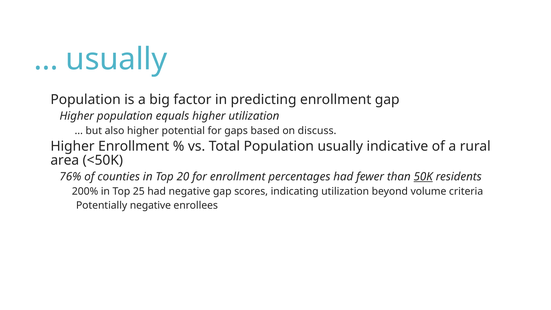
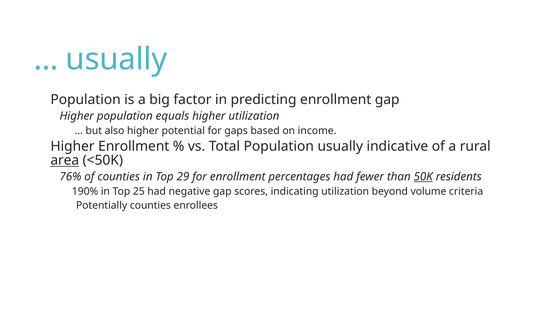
discuss: discuss -> income
area underline: none -> present
20: 20 -> 29
200%: 200% -> 190%
Potentially negative: negative -> counties
